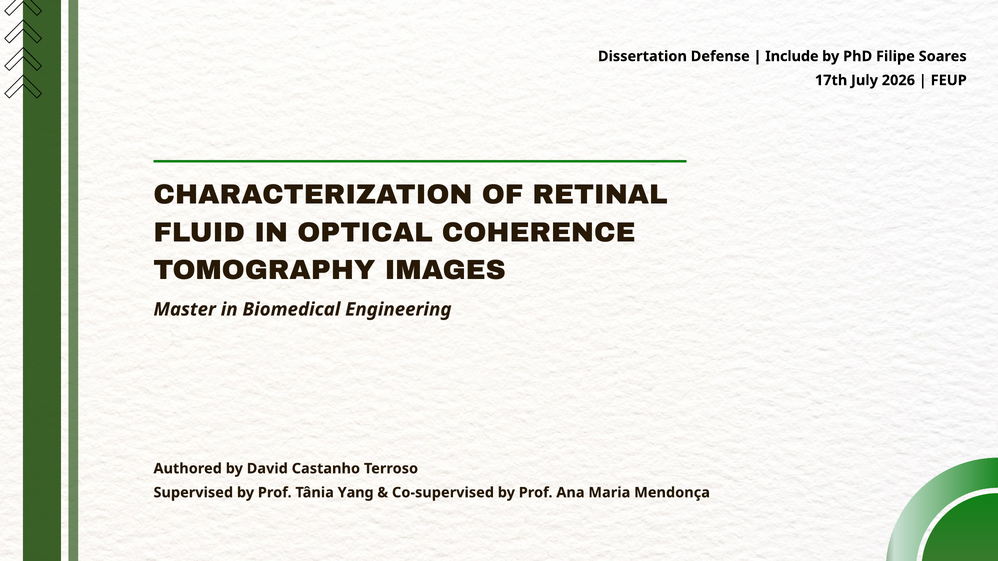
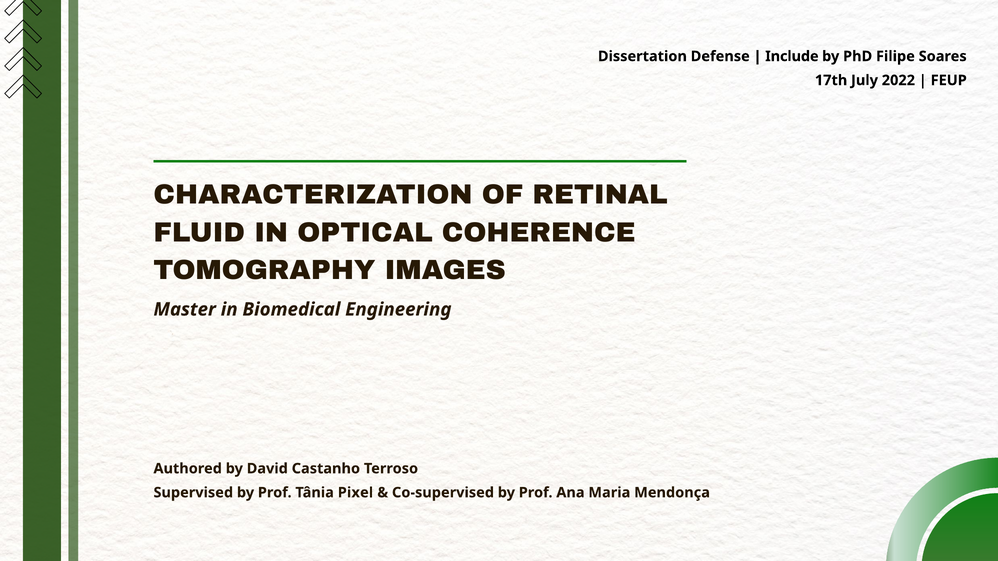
2026: 2026 -> 2022
Yang: Yang -> Pixel
